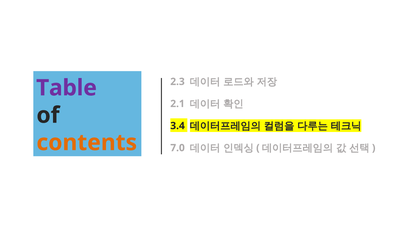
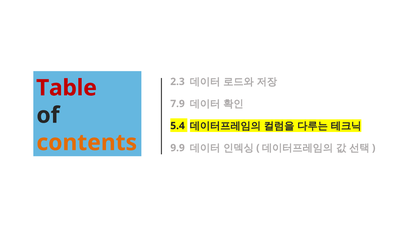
Table colour: purple -> red
2.1: 2.1 -> 7.9
3.4: 3.4 -> 5.4
7.0: 7.0 -> 9.9
